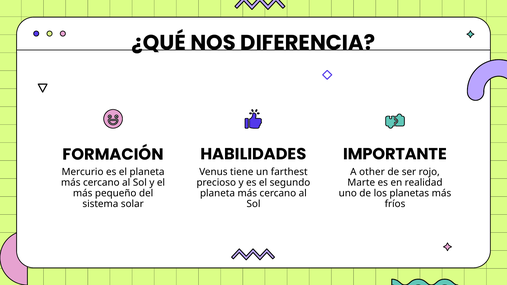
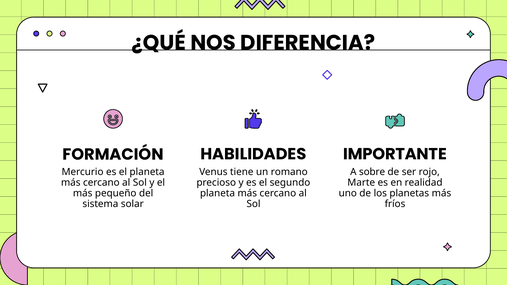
farthest: farthest -> romano
other: other -> sobre
